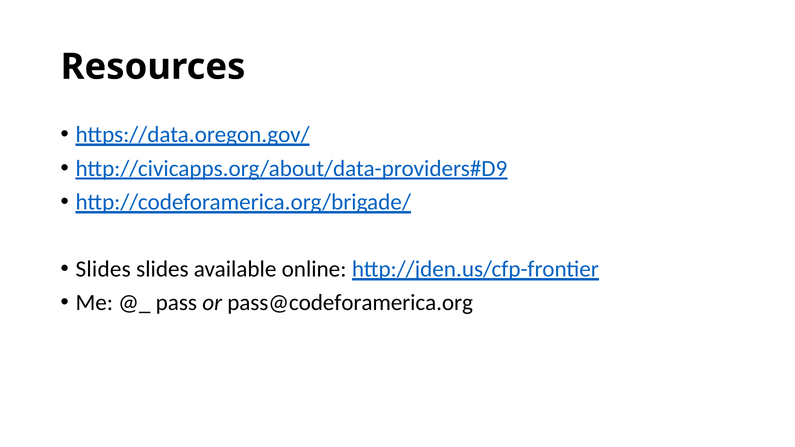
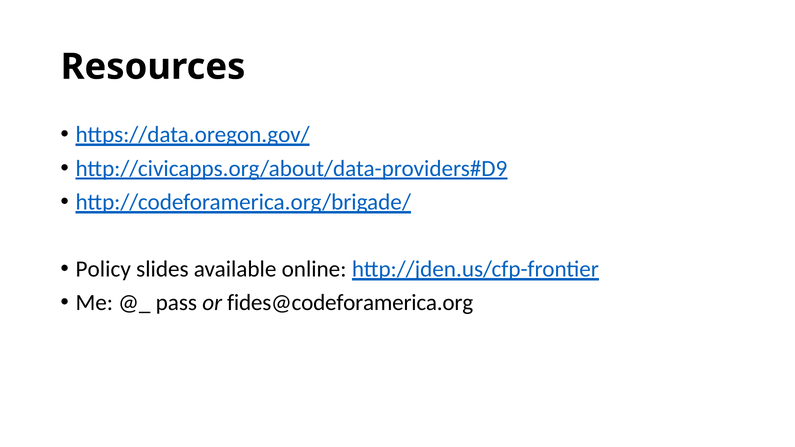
Slides at (103, 269): Slides -> Policy
pass@codeforamerica.org: pass@codeforamerica.org -> fides@codeforamerica.org
